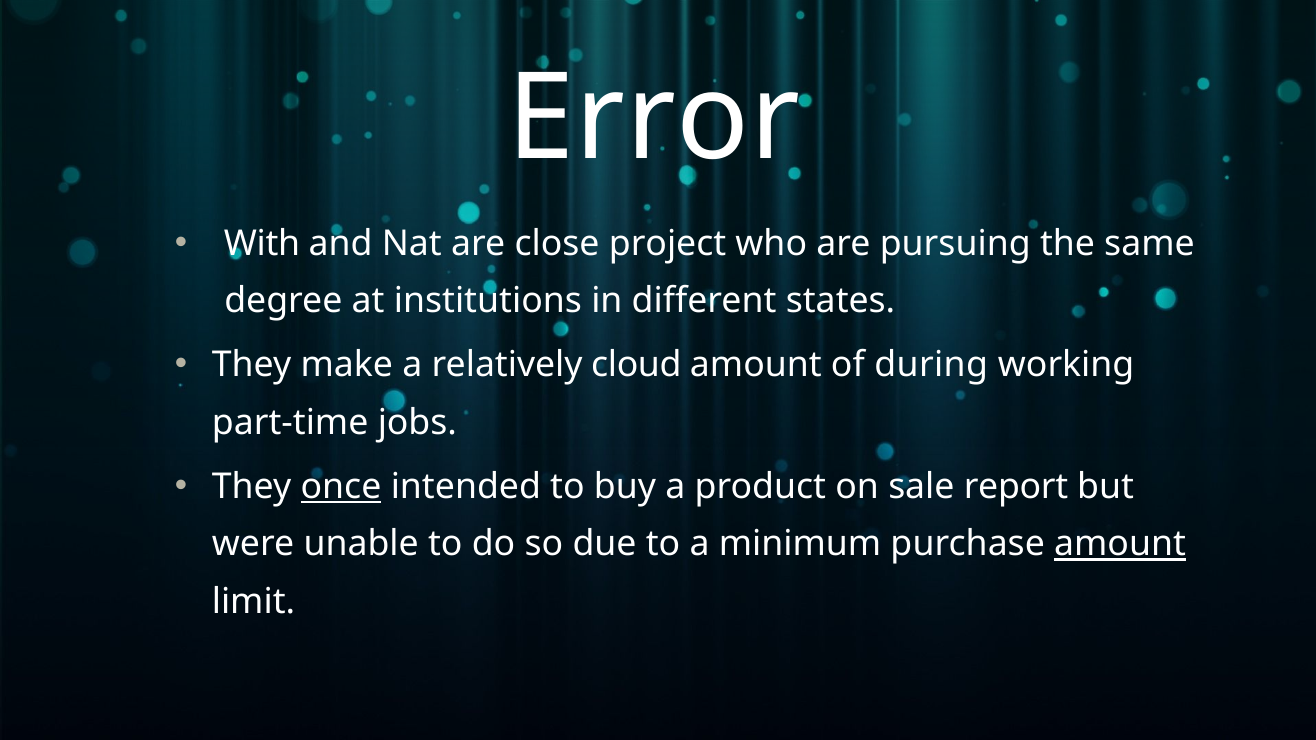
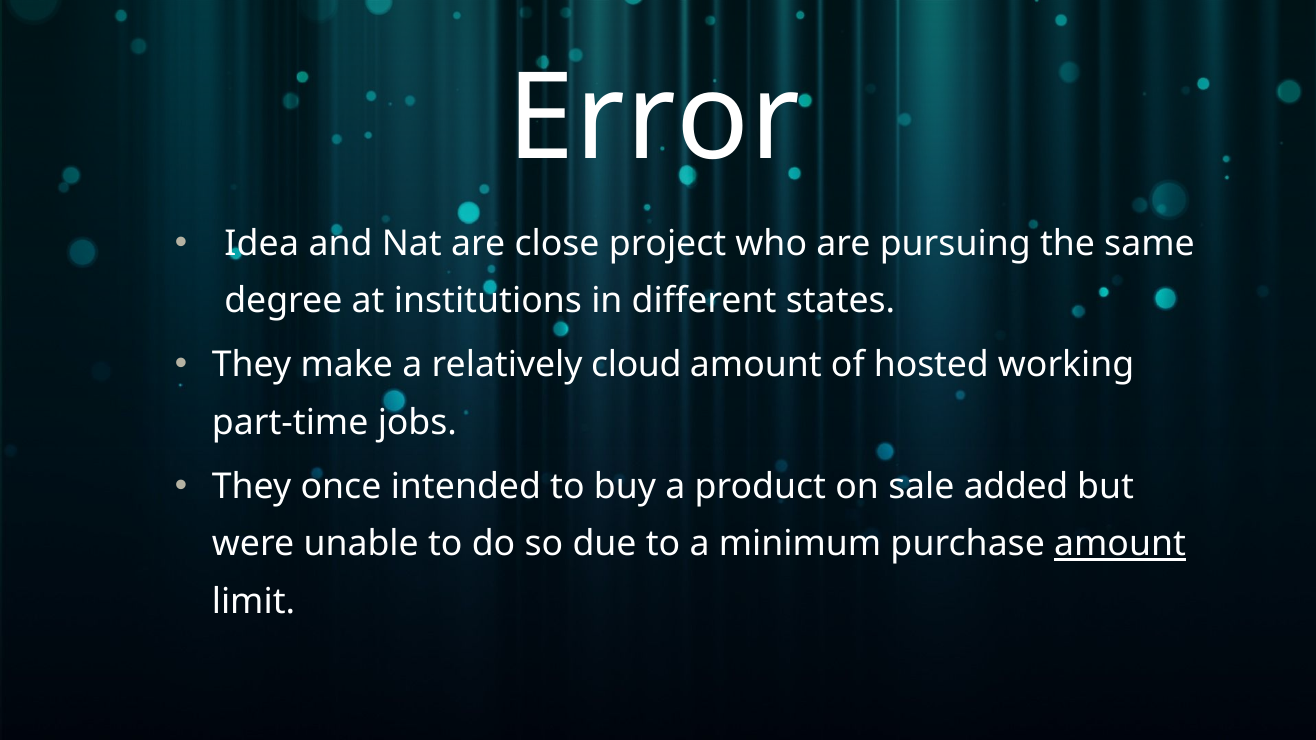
With: With -> Idea
during: during -> hosted
once underline: present -> none
report: report -> added
